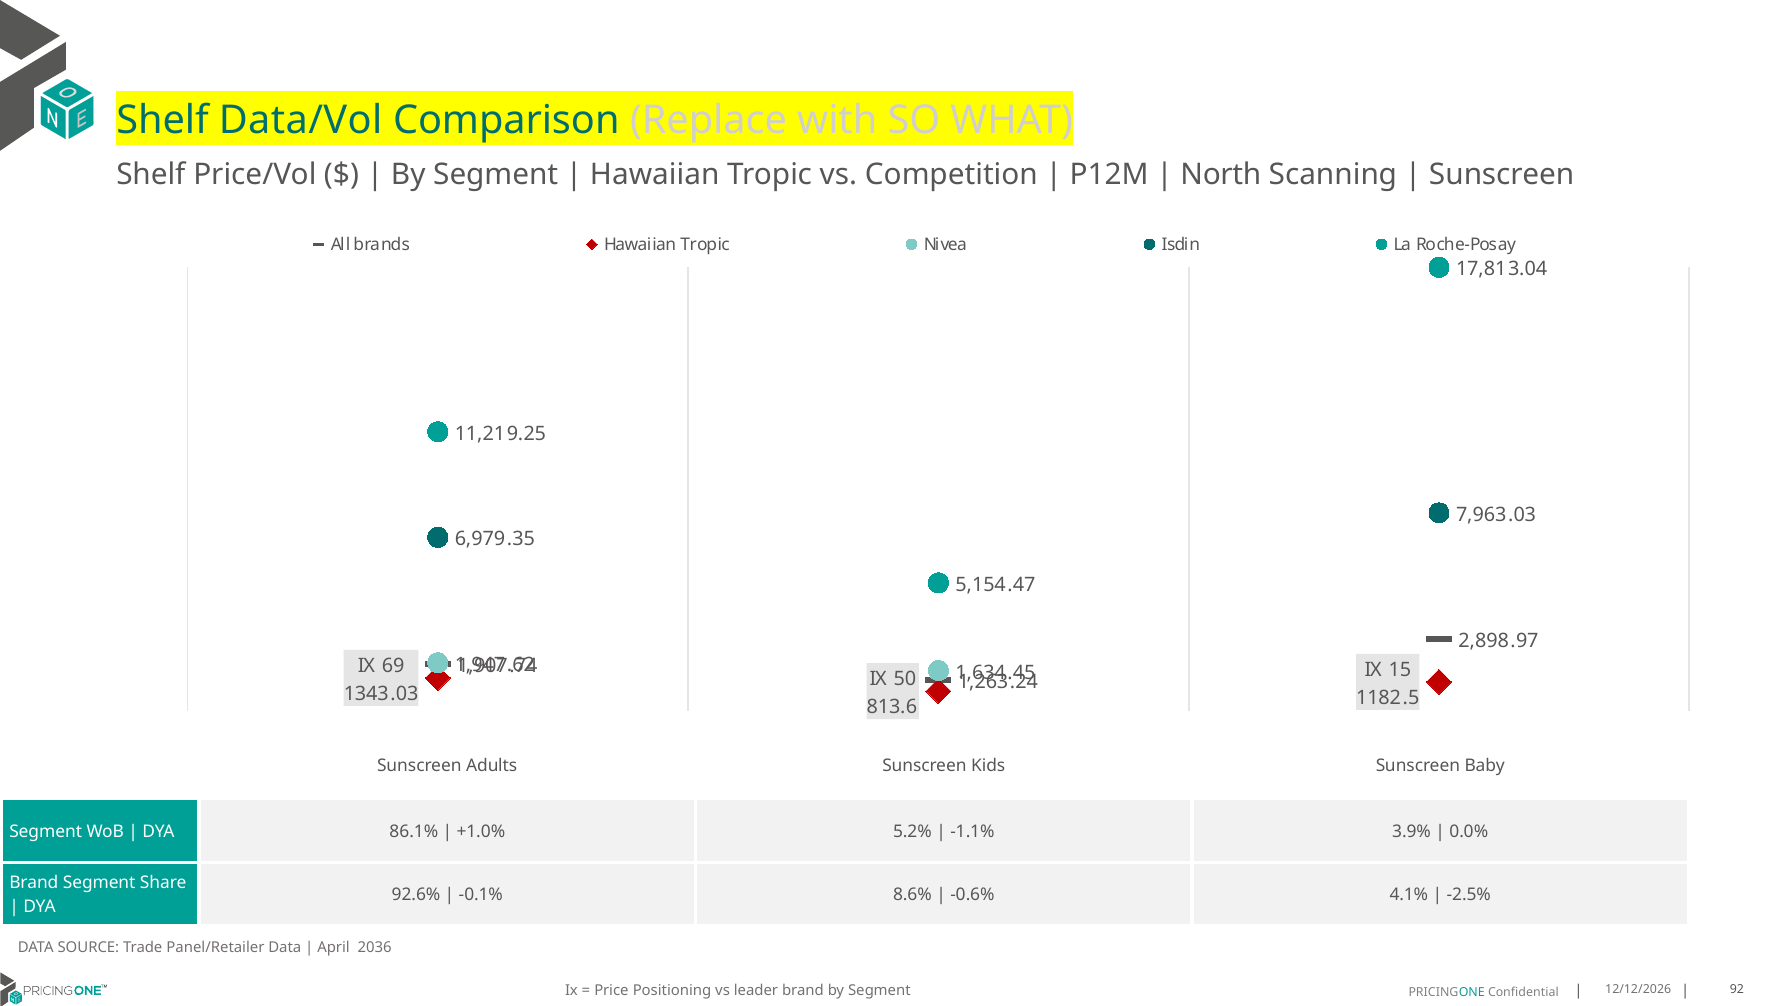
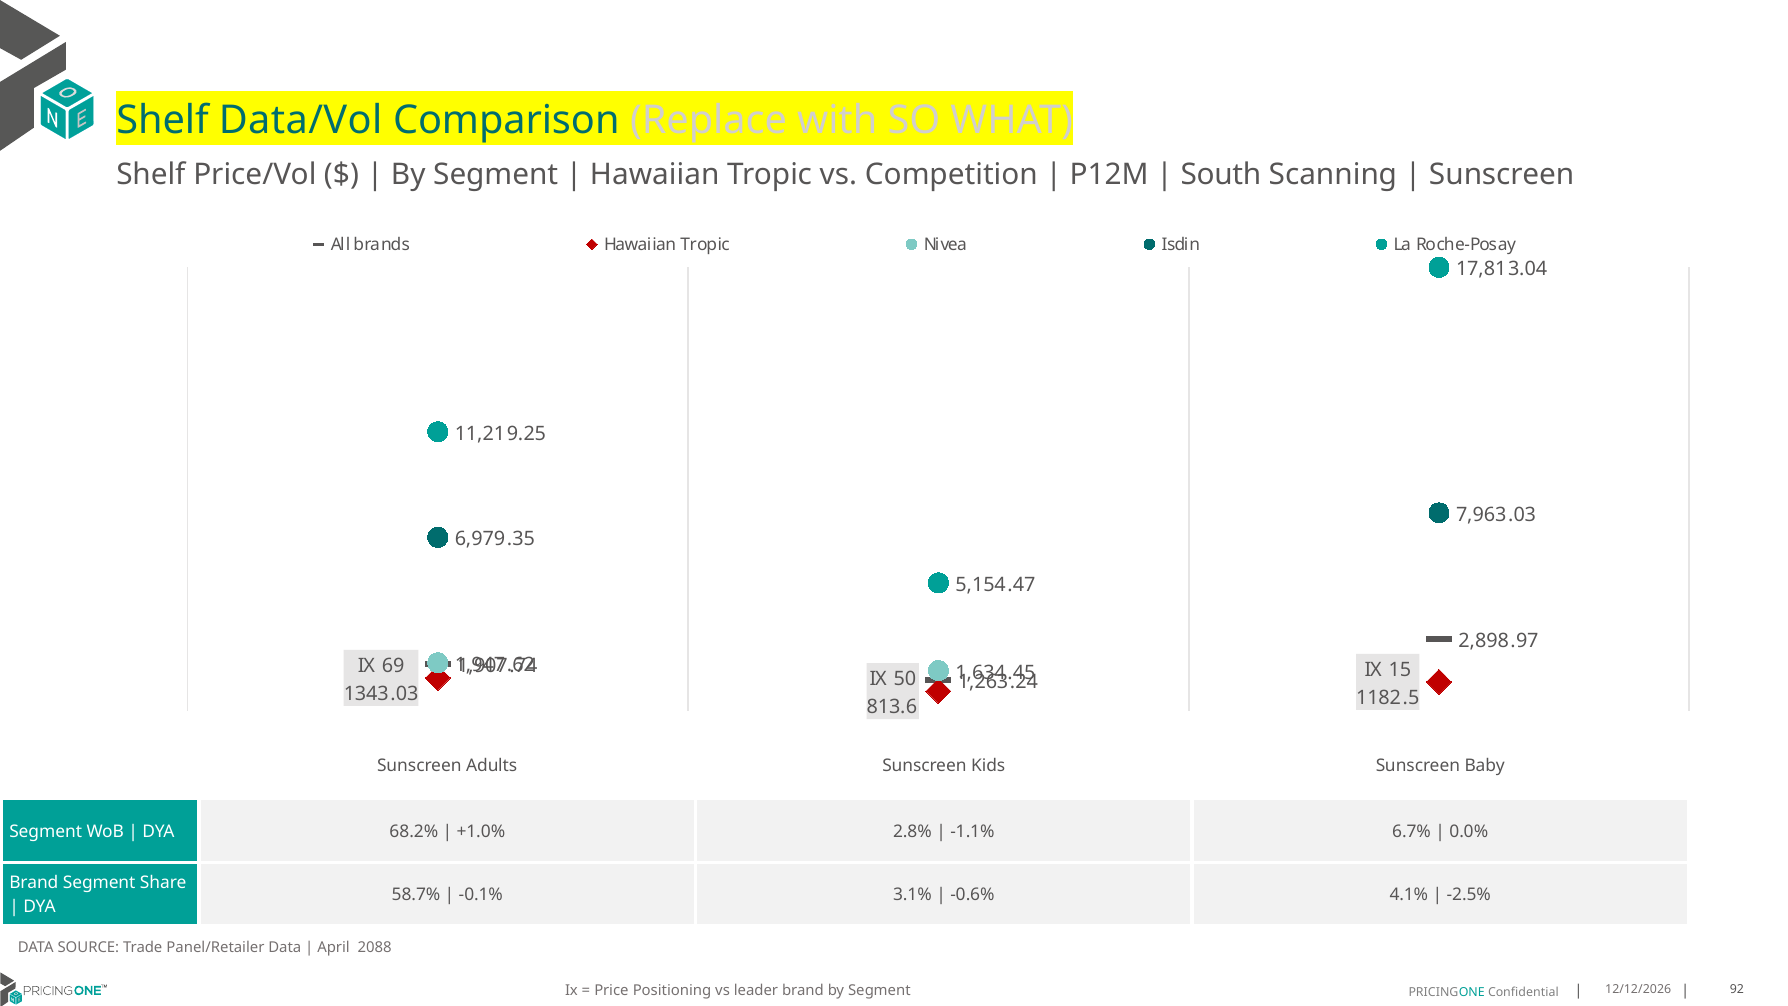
North: North -> South
86.1%: 86.1% -> 68.2%
5.2%: 5.2% -> 2.8%
3.9%: 3.9% -> 6.7%
92.6%: 92.6% -> 58.7%
8.6%: 8.6% -> 3.1%
2036: 2036 -> 2088
